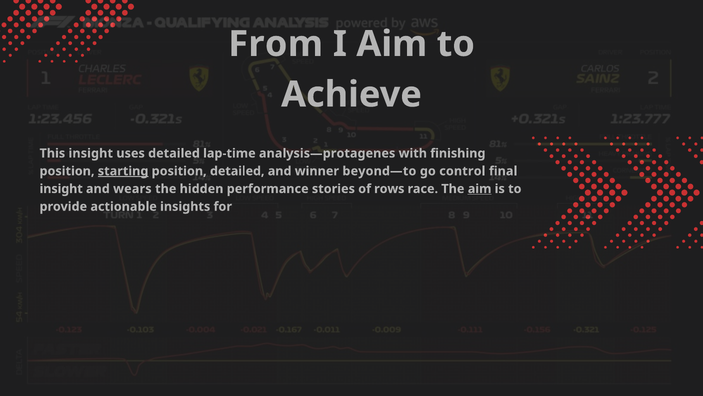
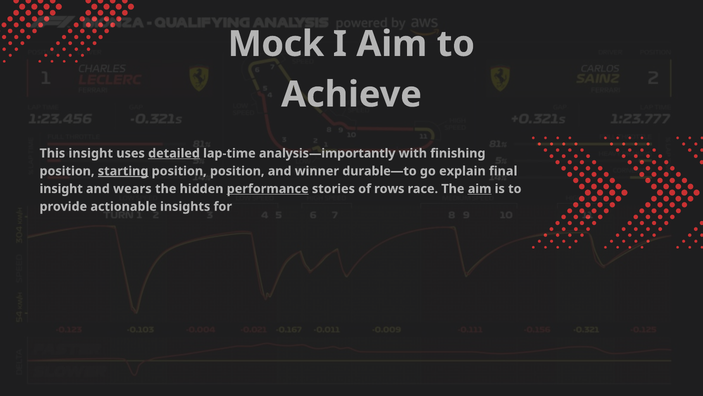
From: From -> Mock
detailed at (174, 153) underline: none -> present
analysis—protagenes: analysis—protagenes -> analysis—importantly
position detailed: detailed -> position
beyond—to: beyond—to -> durable—to
control: control -> explain
performance underline: none -> present
